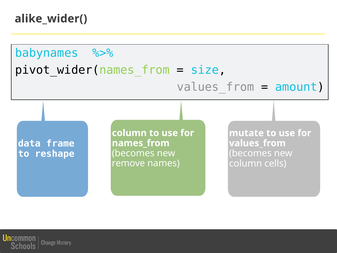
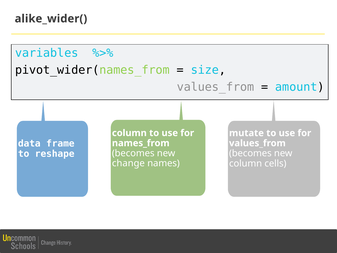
babynames: babynames -> variables
remove: remove -> change
